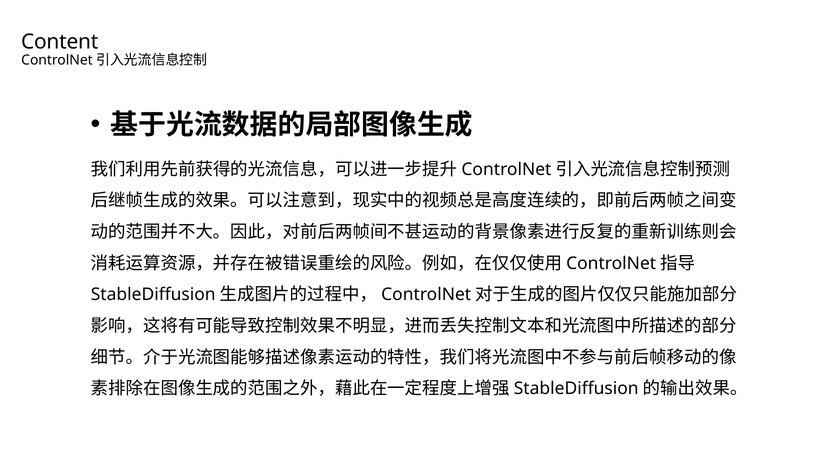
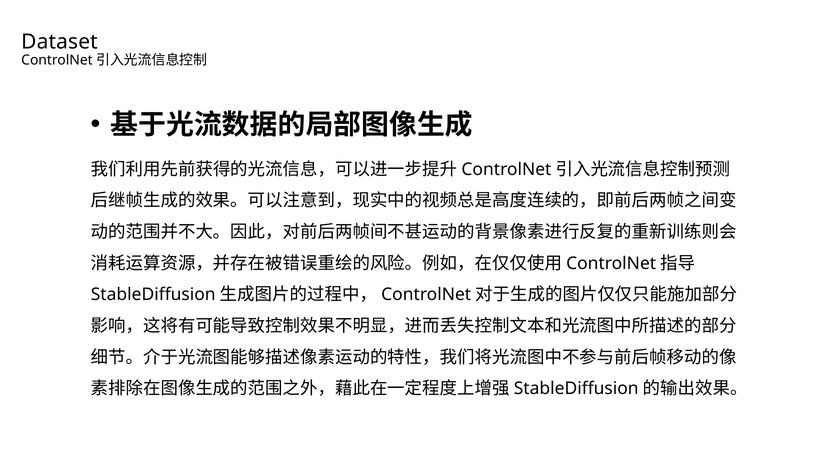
Content: Content -> Dataset
